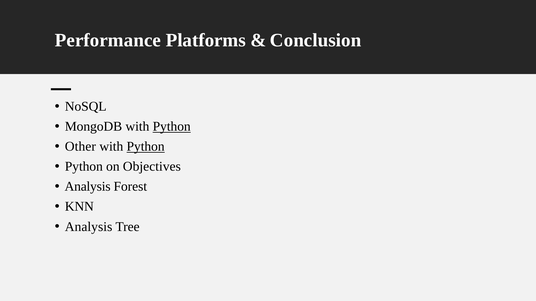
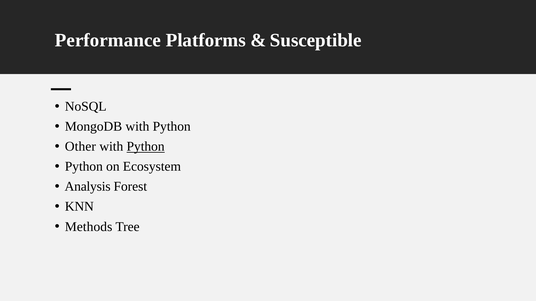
Conclusion: Conclusion -> Susceptible
Python at (172, 127) underline: present -> none
Objectives: Objectives -> Ecosystem
Analysis at (89, 227): Analysis -> Methods
